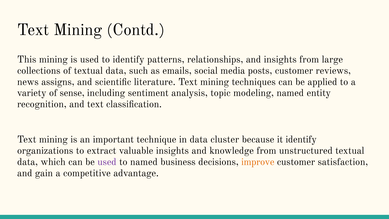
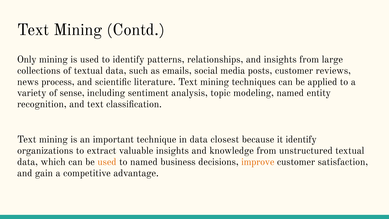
This: This -> Only
assigns: assigns -> process
cluster: cluster -> closest
used at (107, 162) colour: purple -> orange
